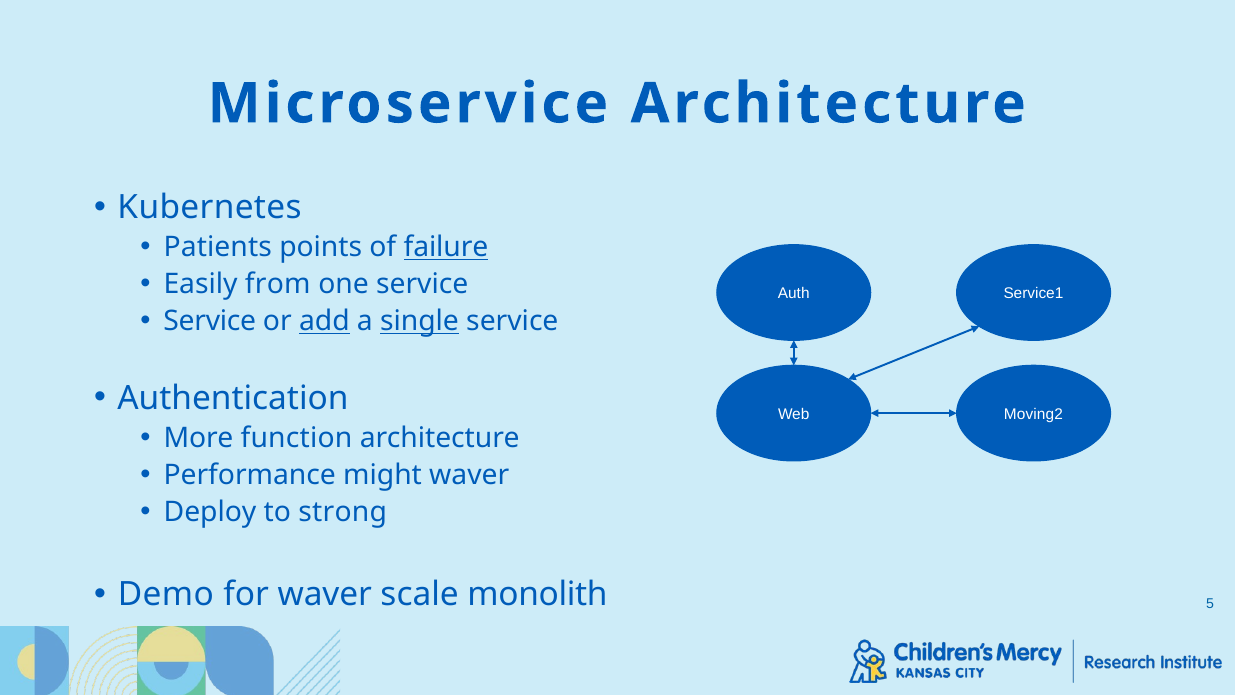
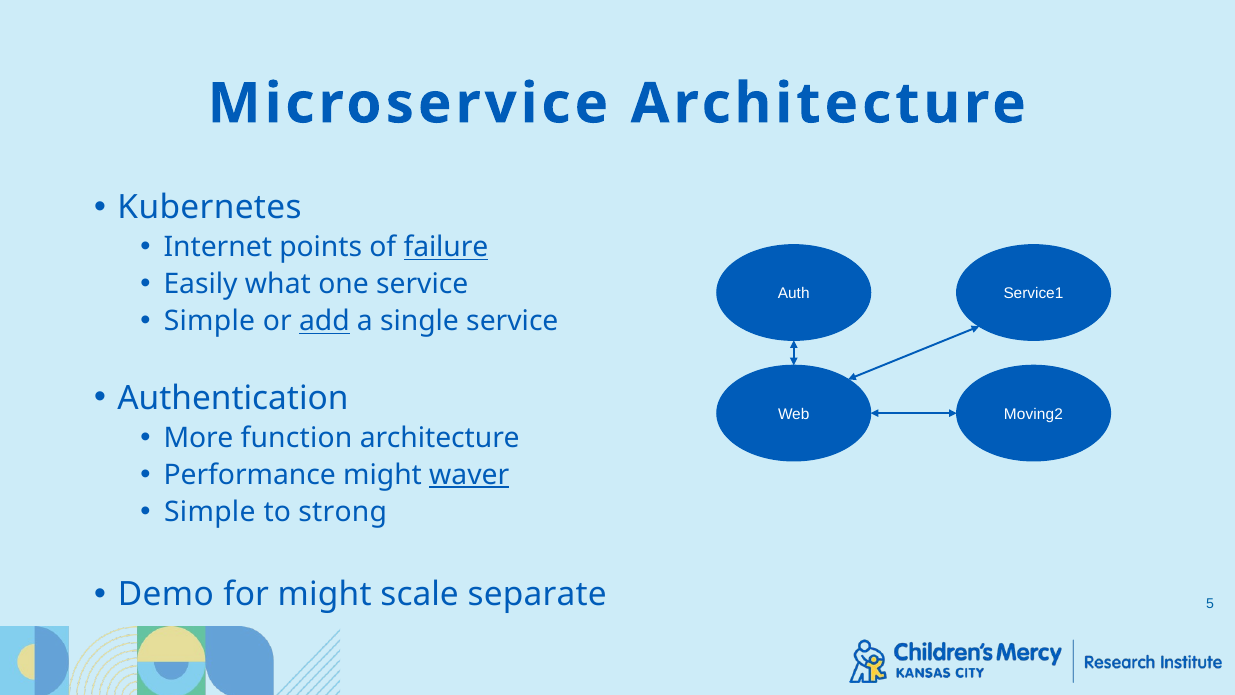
Patients: Patients -> Internet
from: from -> what
Service at (210, 321): Service -> Simple
single underline: present -> none
waver at (469, 475) underline: none -> present
Deploy at (210, 512): Deploy -> Simple
for waver: waver -> might
monolith: monolith -> separate
